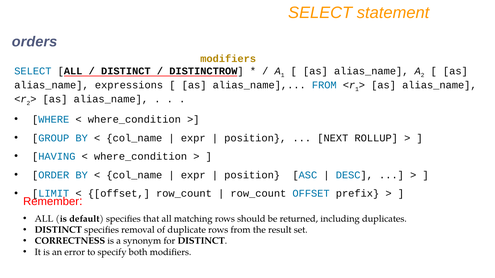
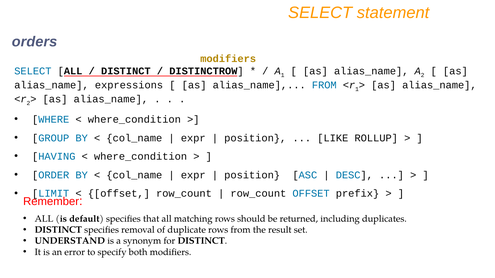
NEXT: NEXT -> LIKE
CORRECTNESS: CORRECTNESS -> UNDERSTAND
